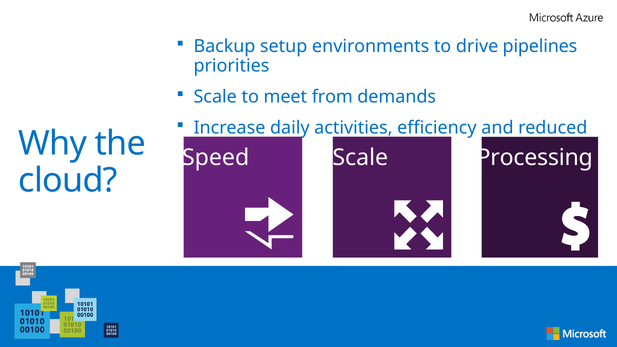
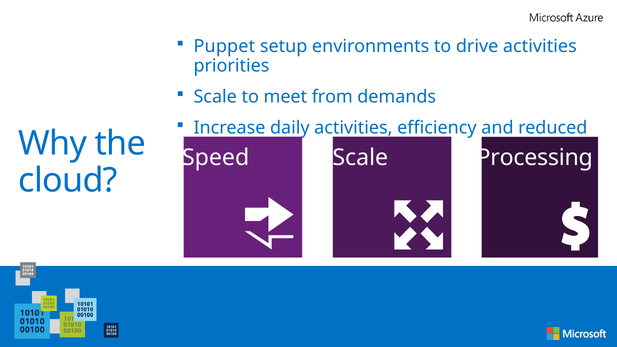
Backup: Backup -> Puppet
drive pipelines: pipelines -> activities
